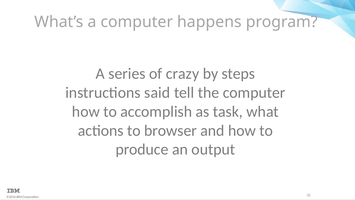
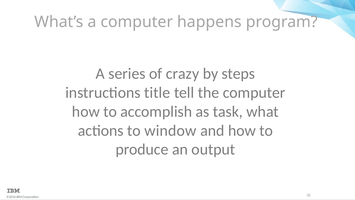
said: said -> title
browser: browser -> window
